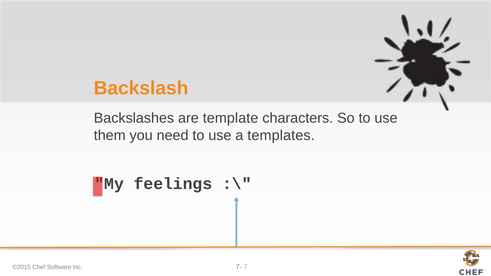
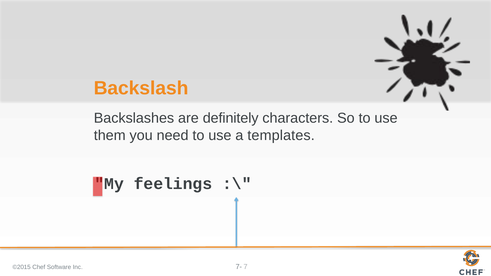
template: template -> definitely
